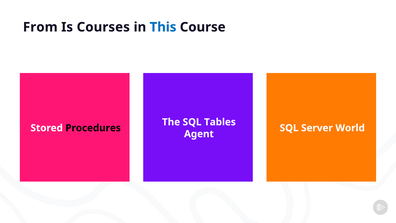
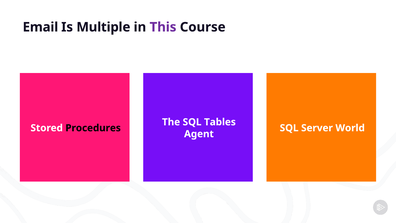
From: From -> Email
Courses: Courses -> Multiple
This colour: blue -> purple
